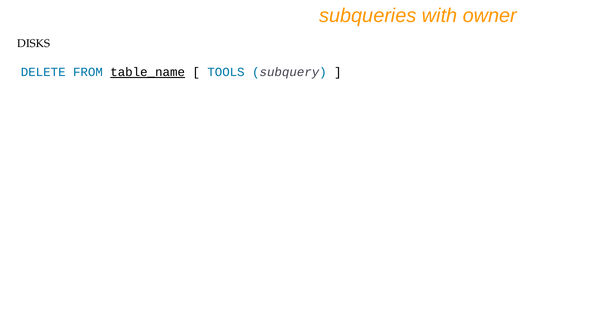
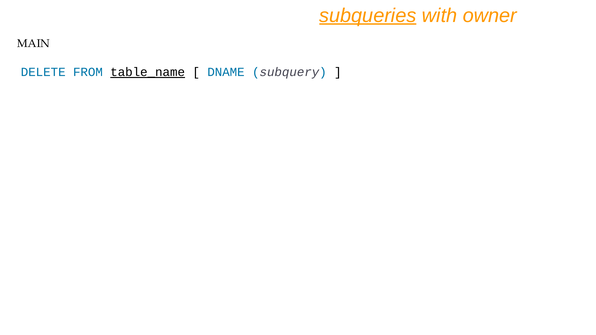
subqueries underline: none -> present
DISKS: DISKS -> MAIN
TOOLS: TOOLS -> DNAME
